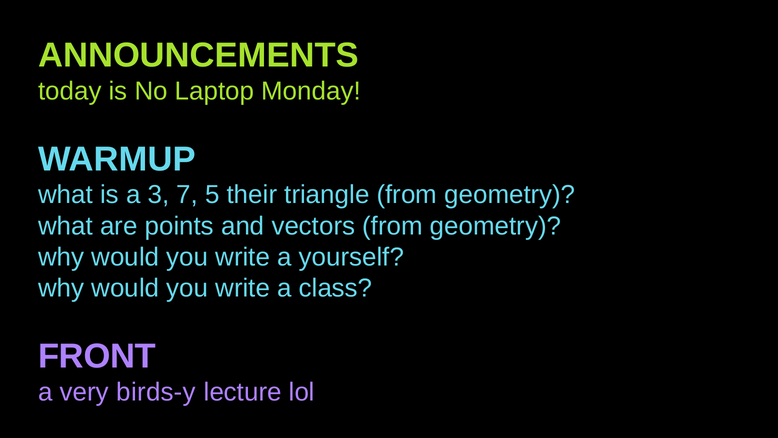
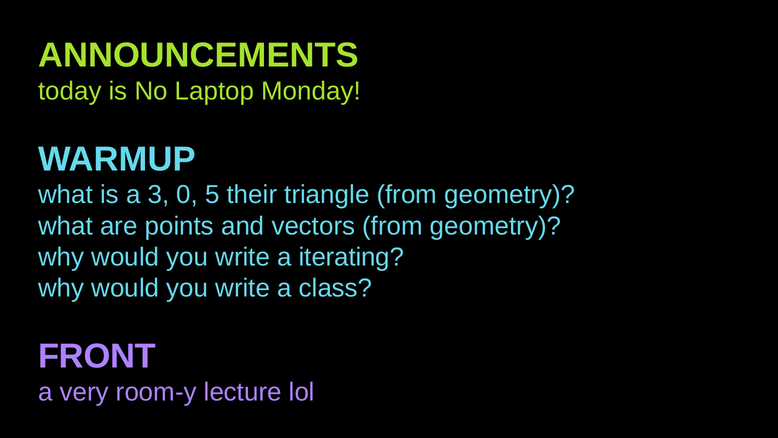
7: 7 -> 0
yourself: yourself -> iterating
birds-y: birds-y -> room-y
